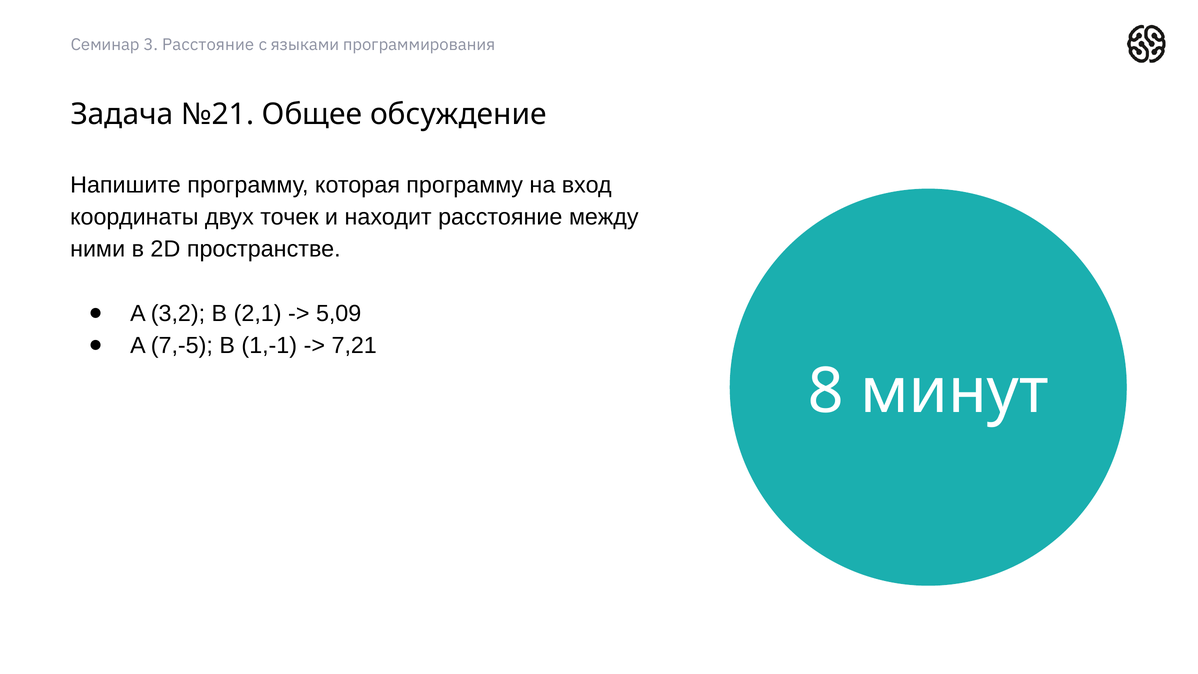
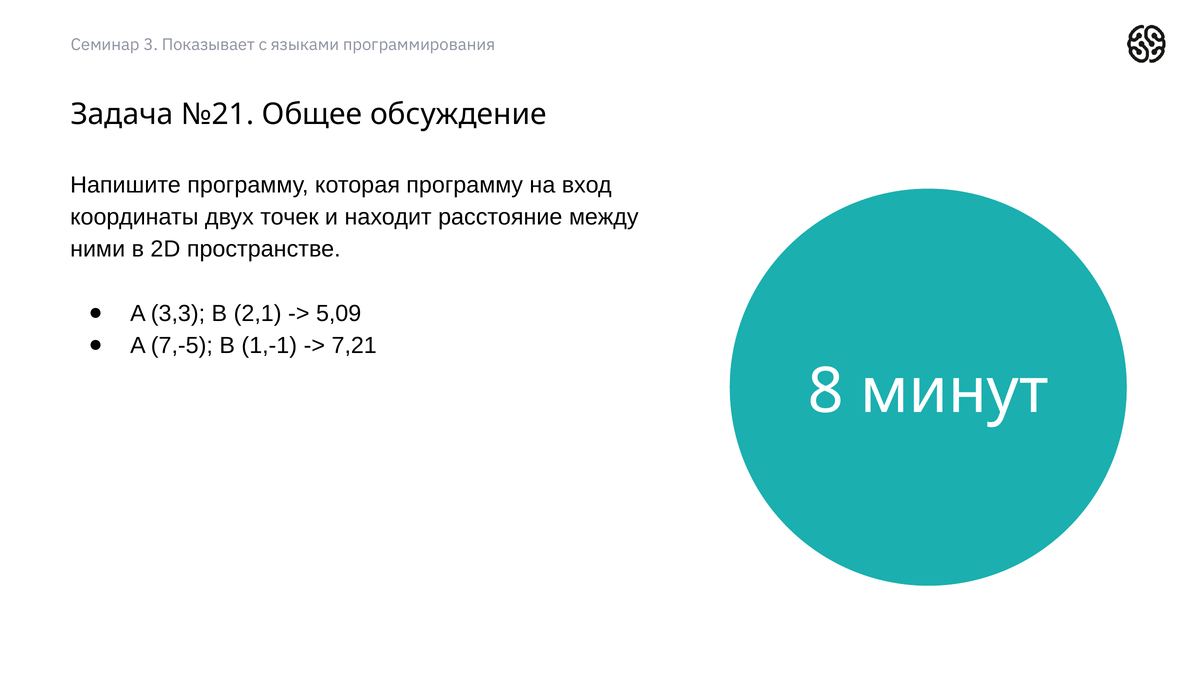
3 Расстояние: Расстояние -> Показывает
3,2: 3,2 -> 3,3
